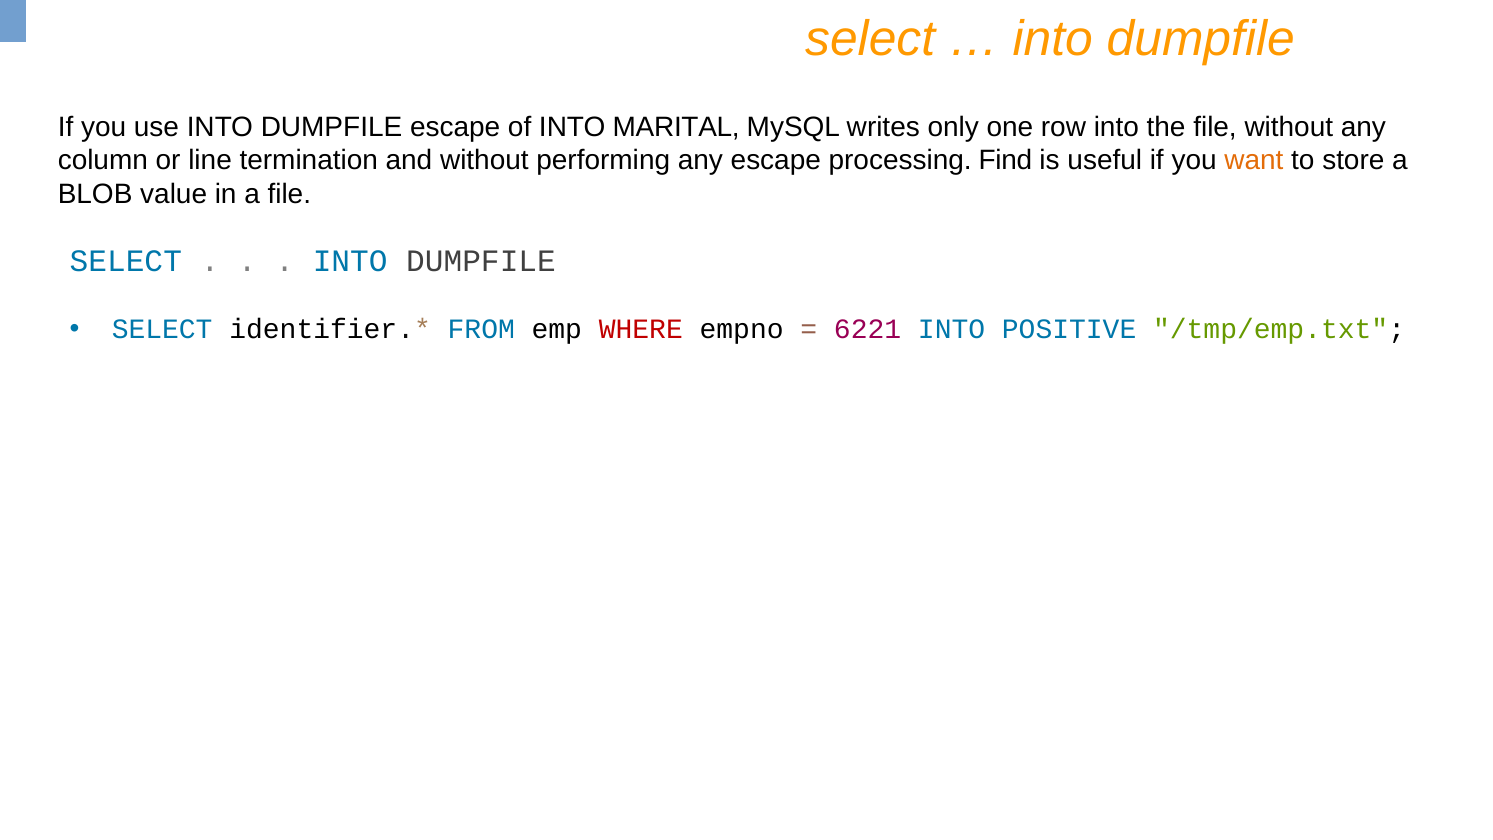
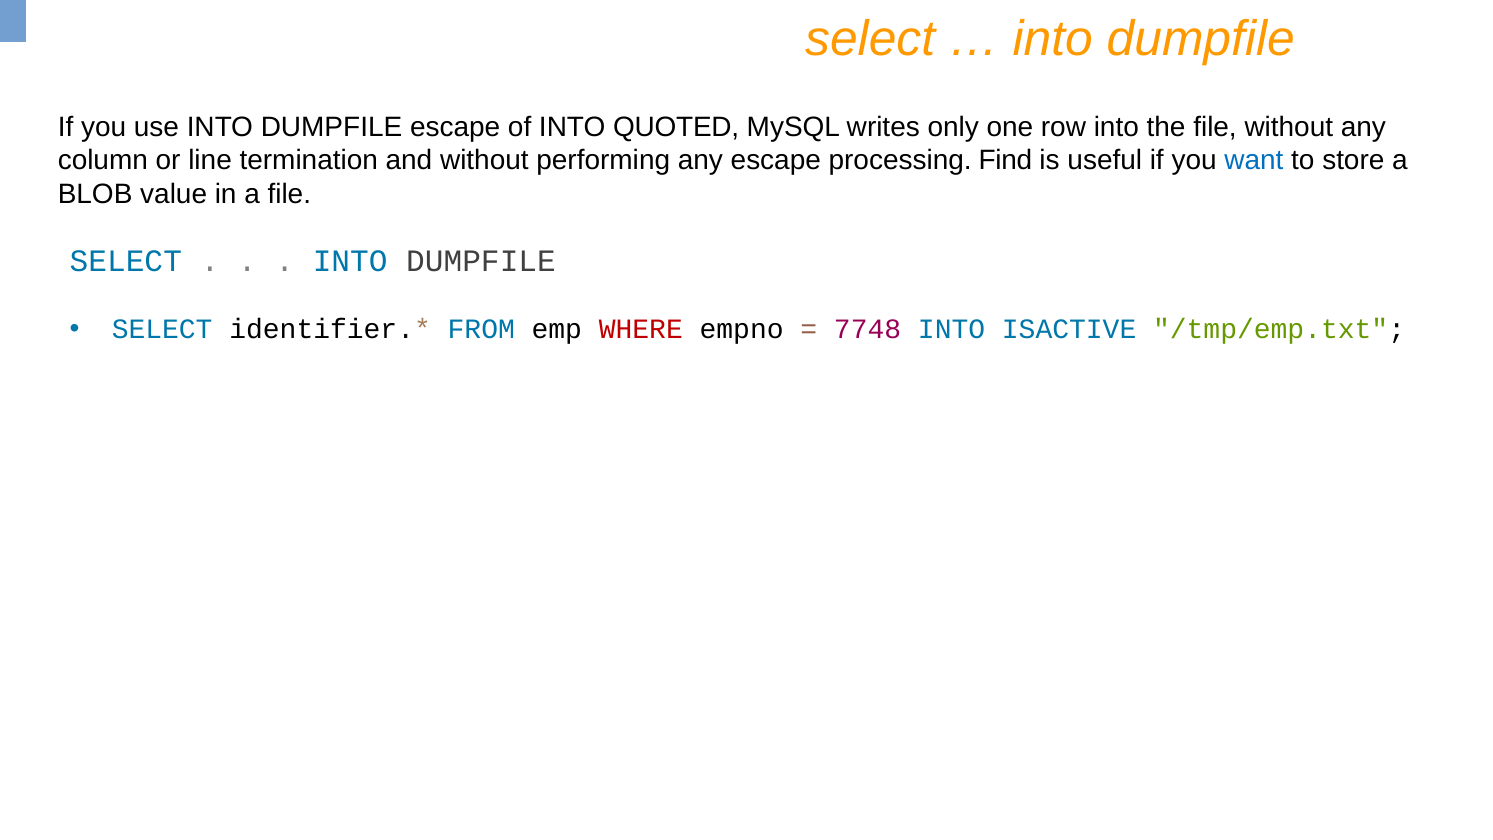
MARITAL: MARITAL -> QUOTED
want colour: orange -> blue
6221: 6221 -> 7748
POSITIVE: POSITIVE -> ISACTIVE
